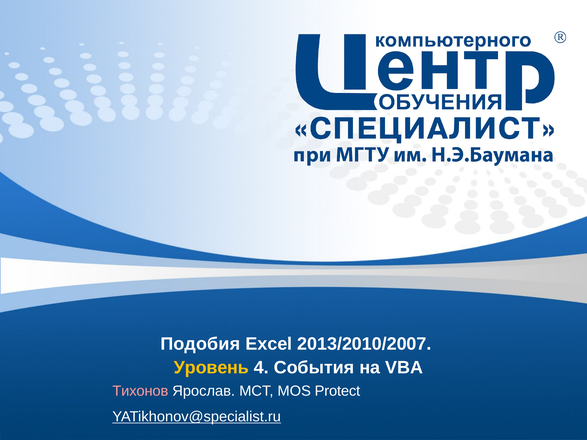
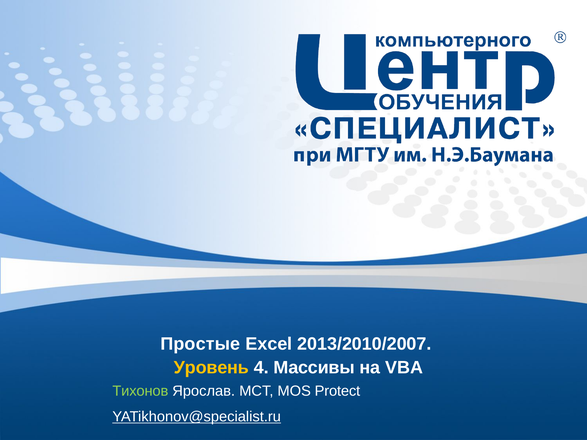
Подобия: Подобия -> Простые
События: События -> Массивы
Тихонов colour: pink -> light green
